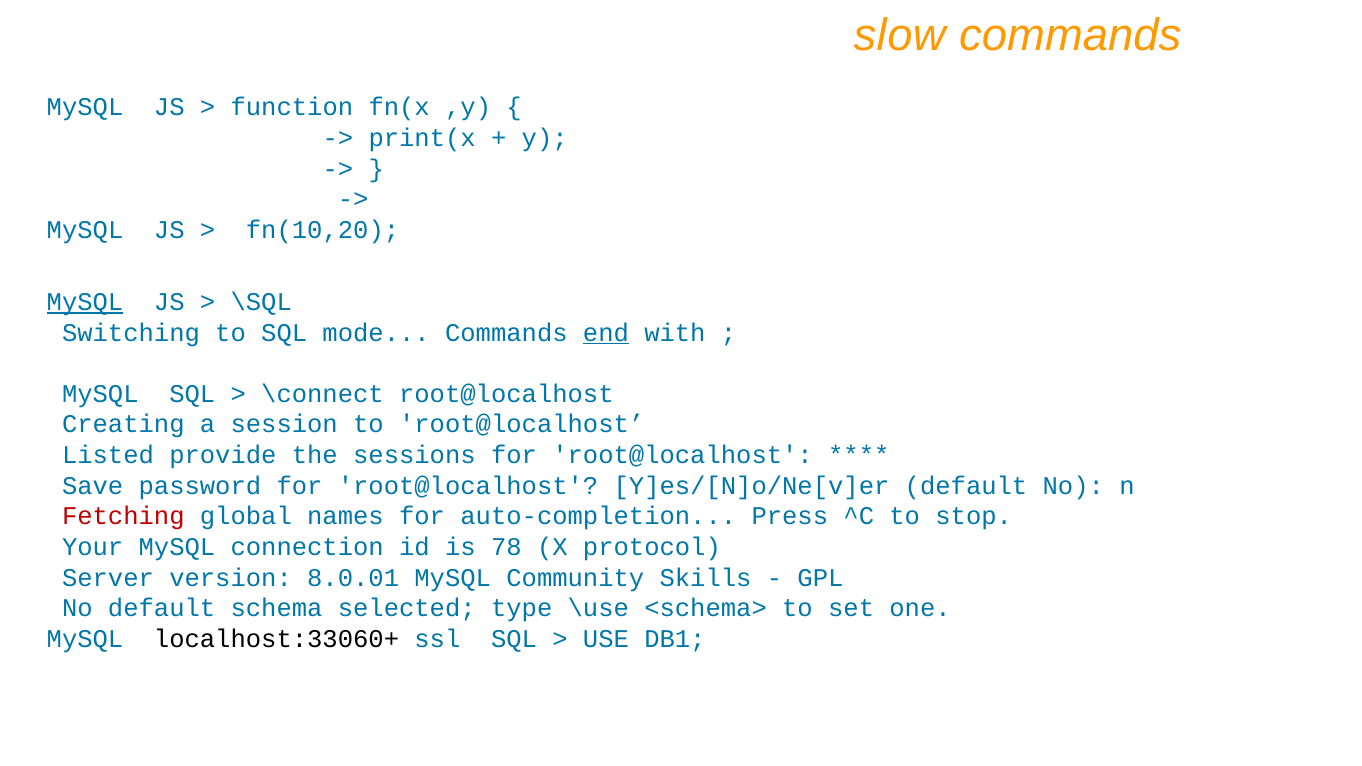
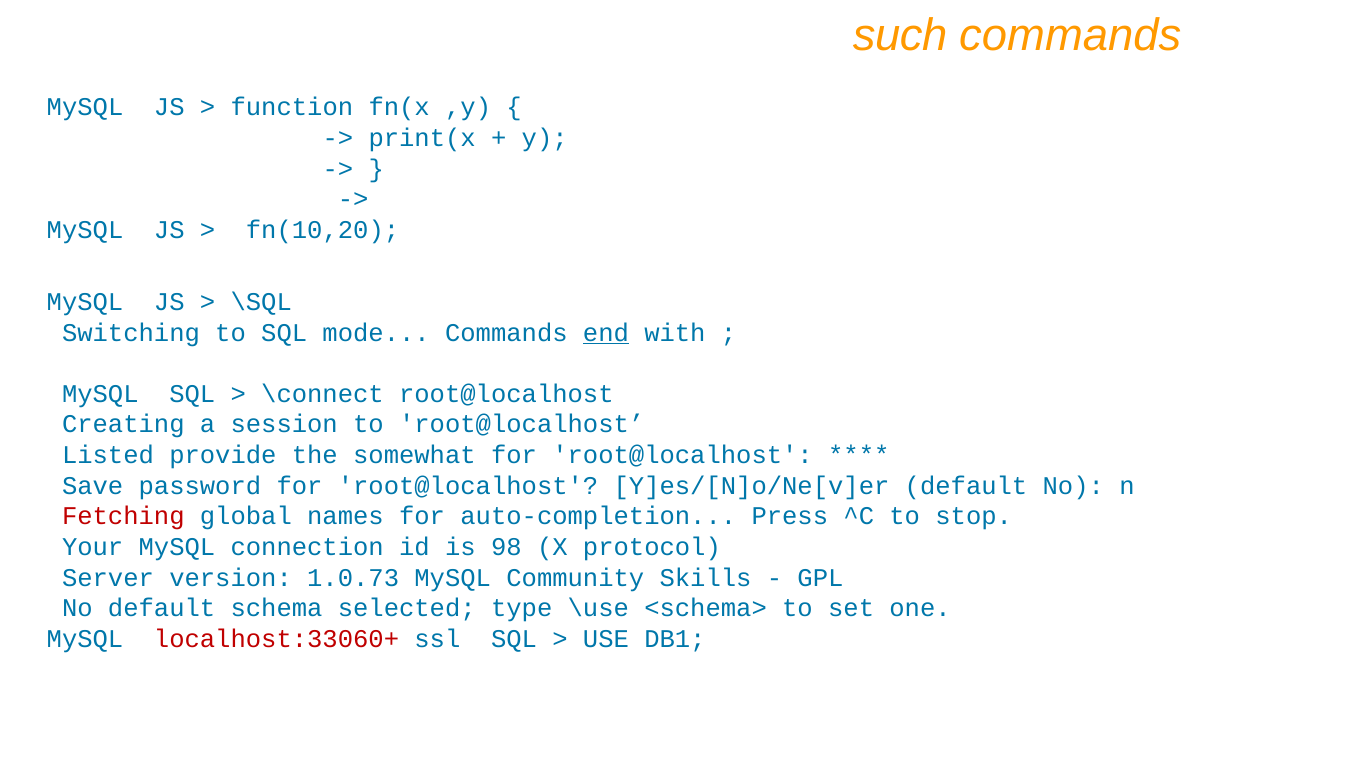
slow: slow -> such
MySQL at (85, 302) underline: present -> none
sessions: sessions -> somewhat
78: 78 -> 98
8.0.01: 8.0.01 -> 1.0.73
localhost:33060+ colour: black -> red
